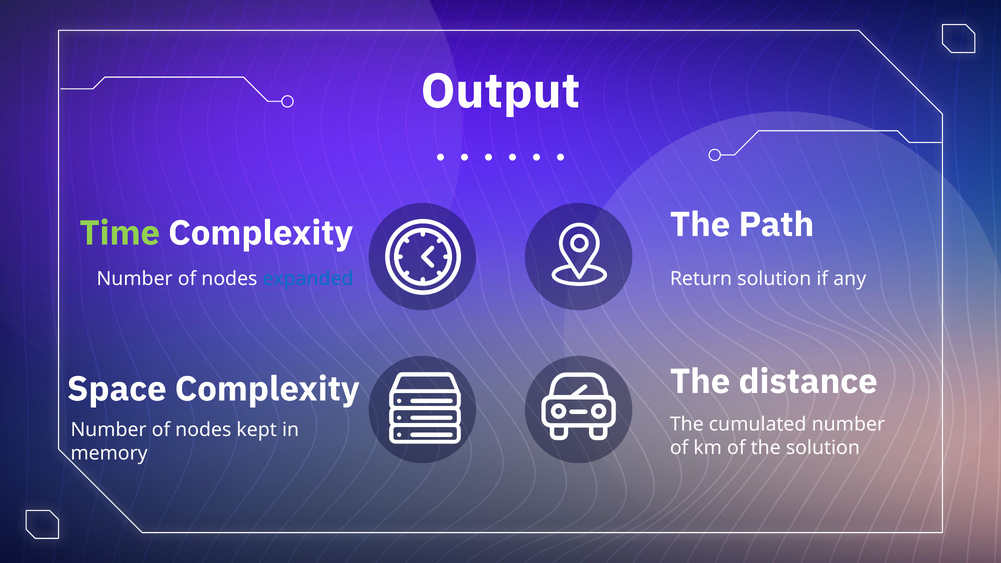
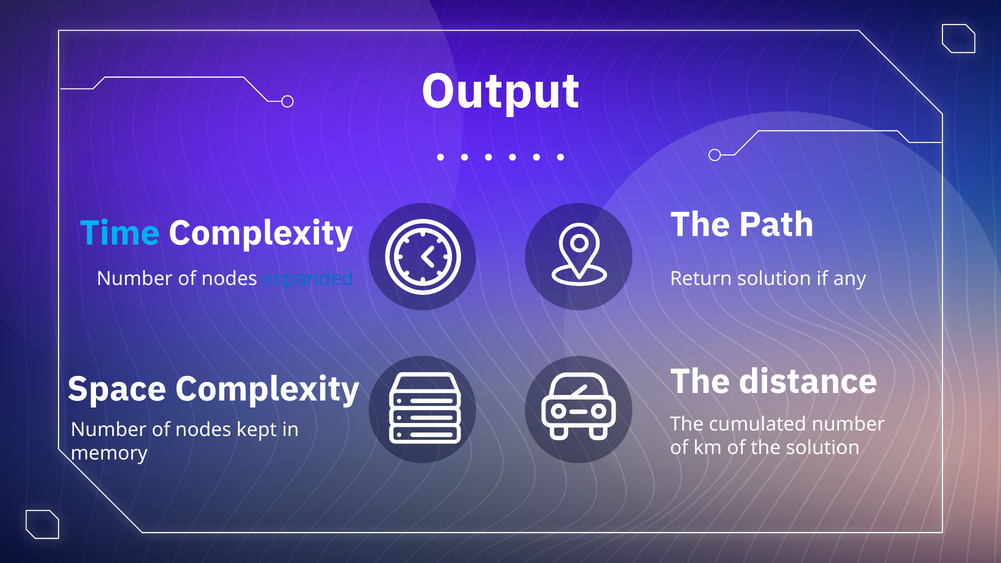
Time colour: light green -> light blue
